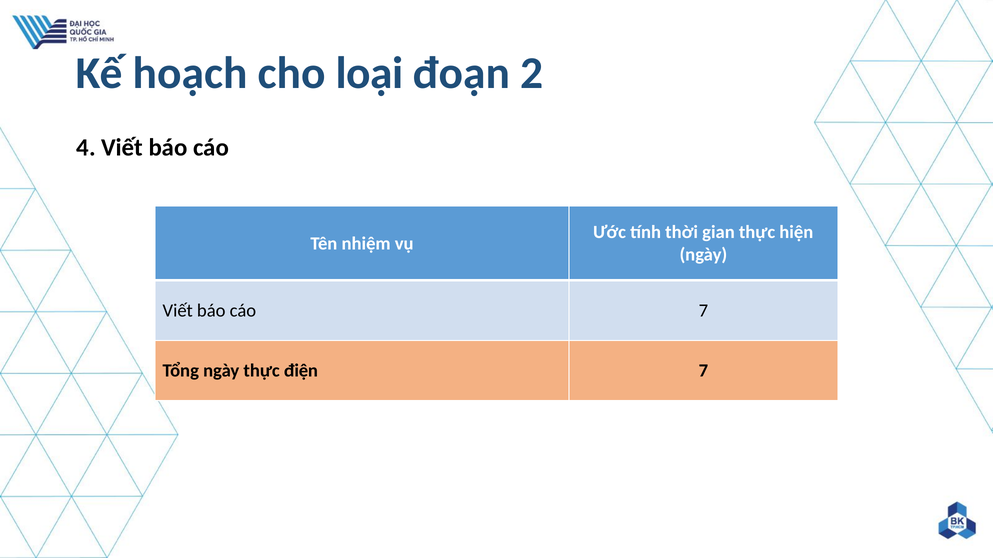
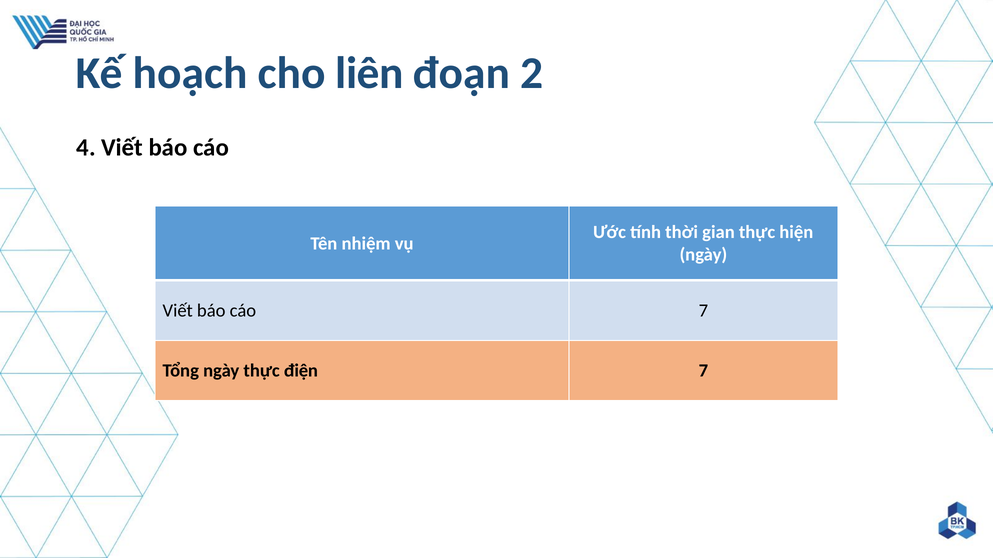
loại: loại -> liên
